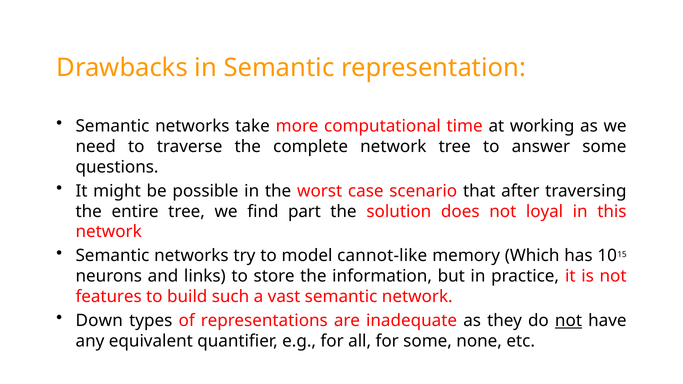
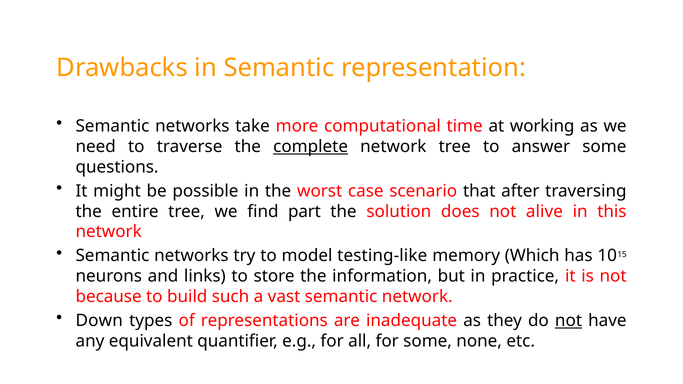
complete underline: none -> present
loyal: loyal -> alive
cannot-like: cannot-like -> testing-like
features: features -> because
